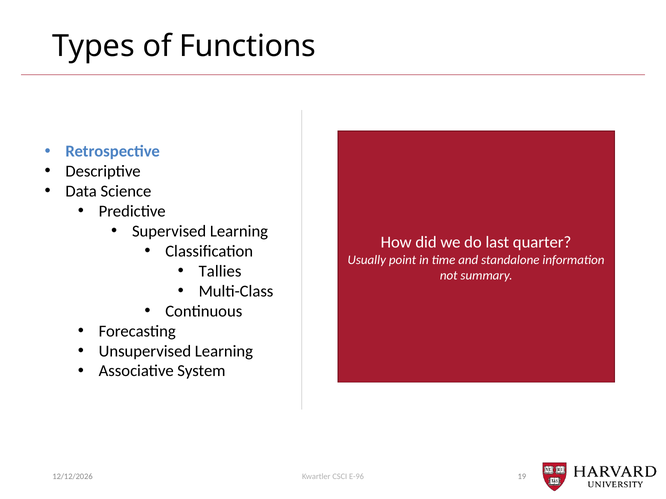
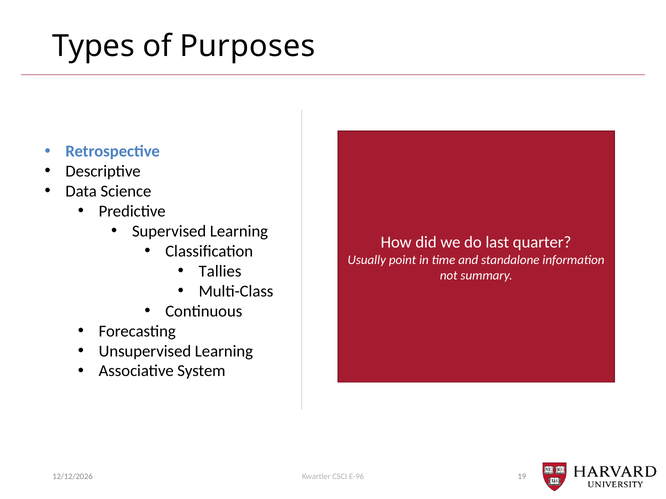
Functions: Functions -> Purposes
